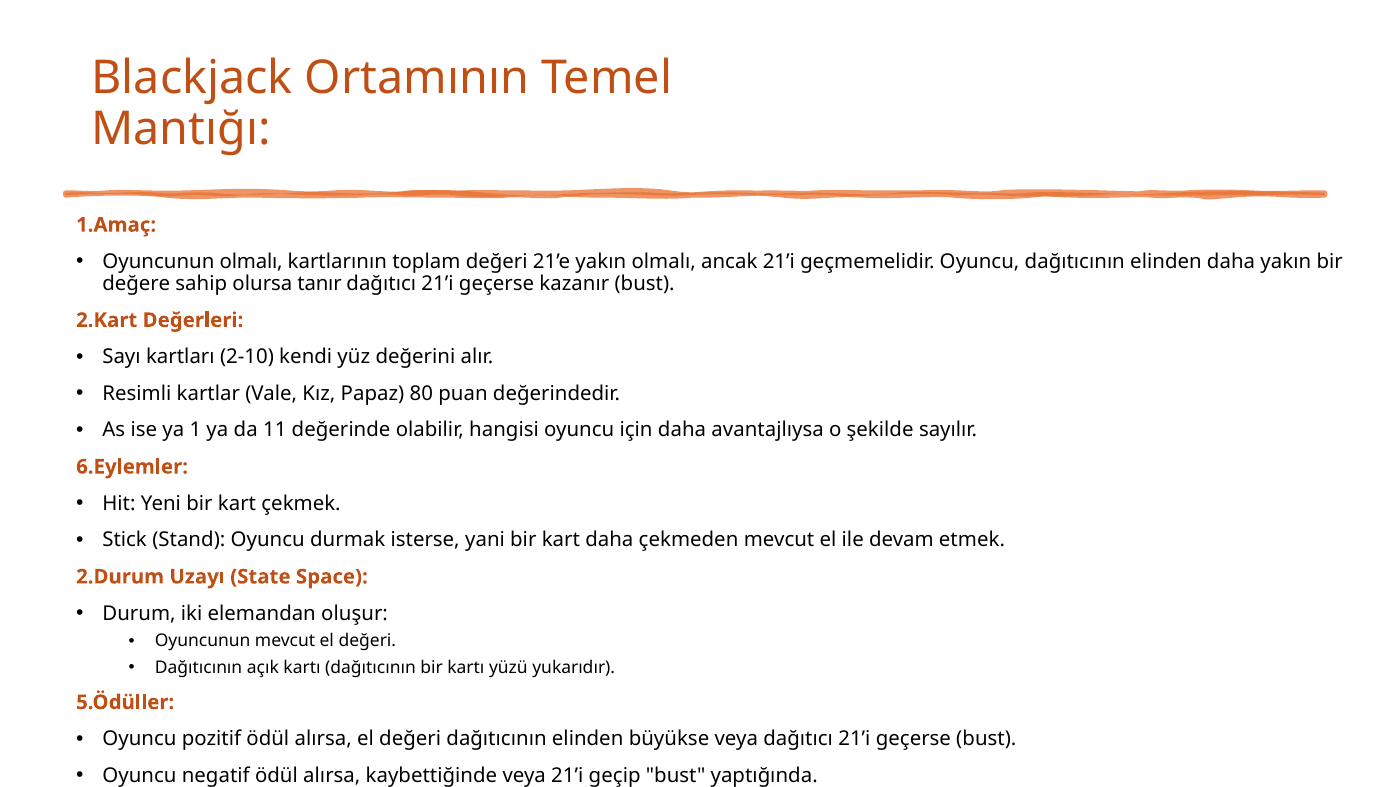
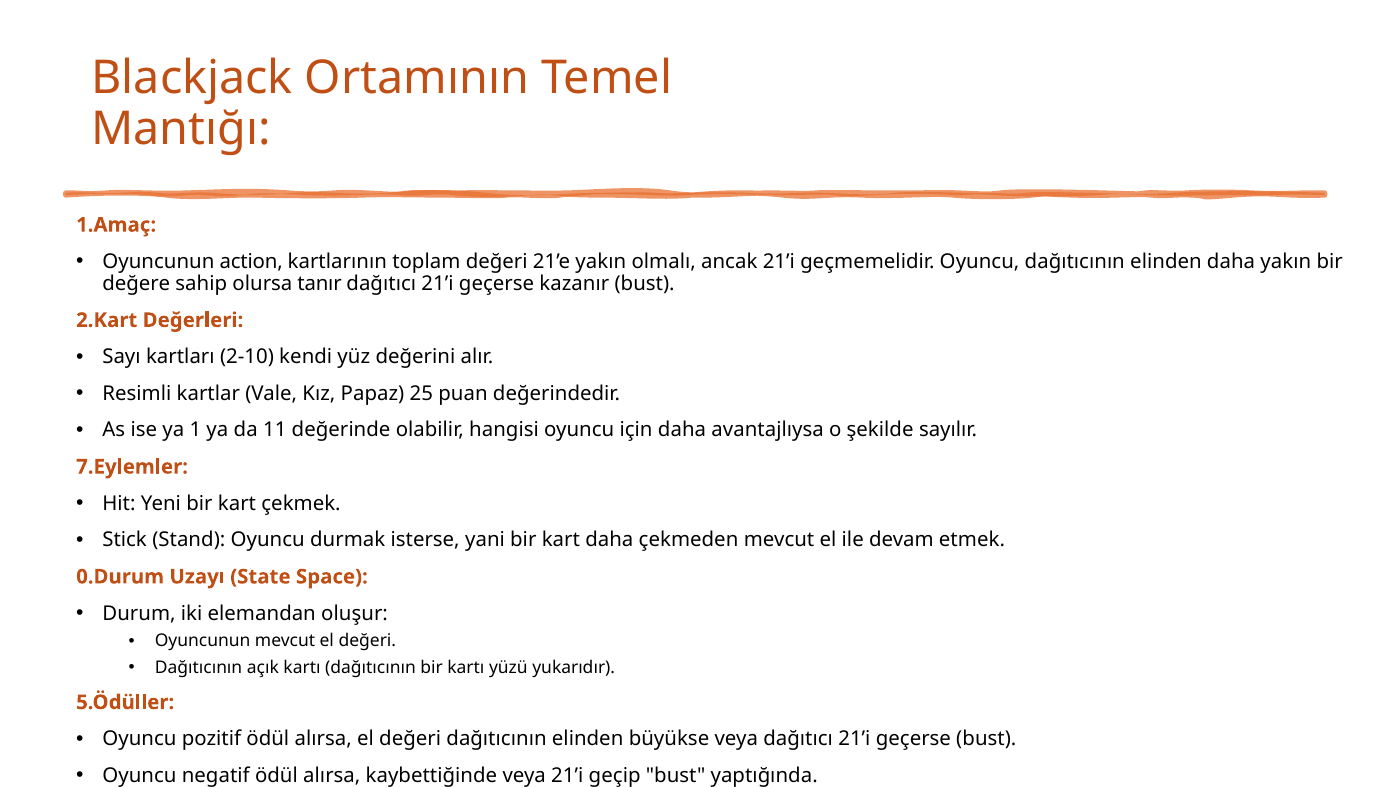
Oyuncunun olmalı: olmalı -> action
80: 80 -> 25
6.Eylemler: 6.Eylemler -> 7.Eylemler
2.Durum: 2.Durum -> 0.Durum
